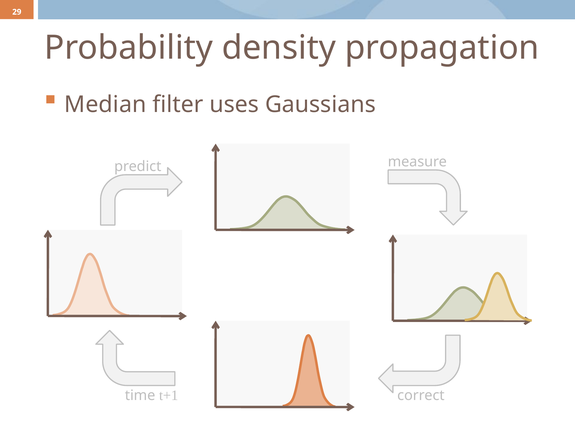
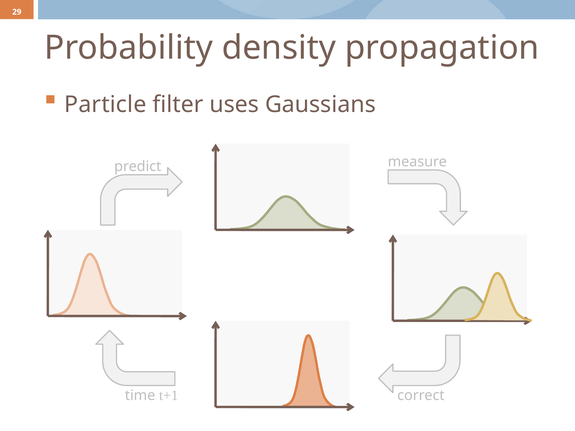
Median: Median -> Particle
